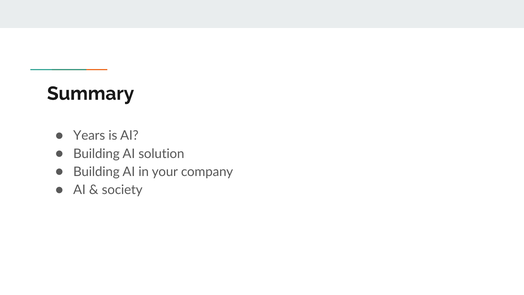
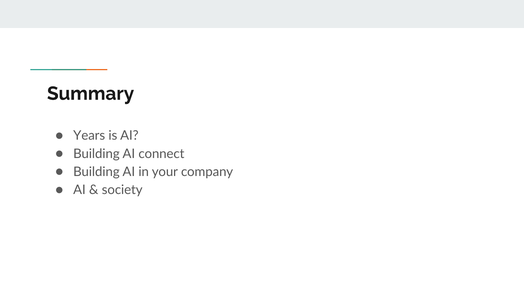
solution: solution -> connect
